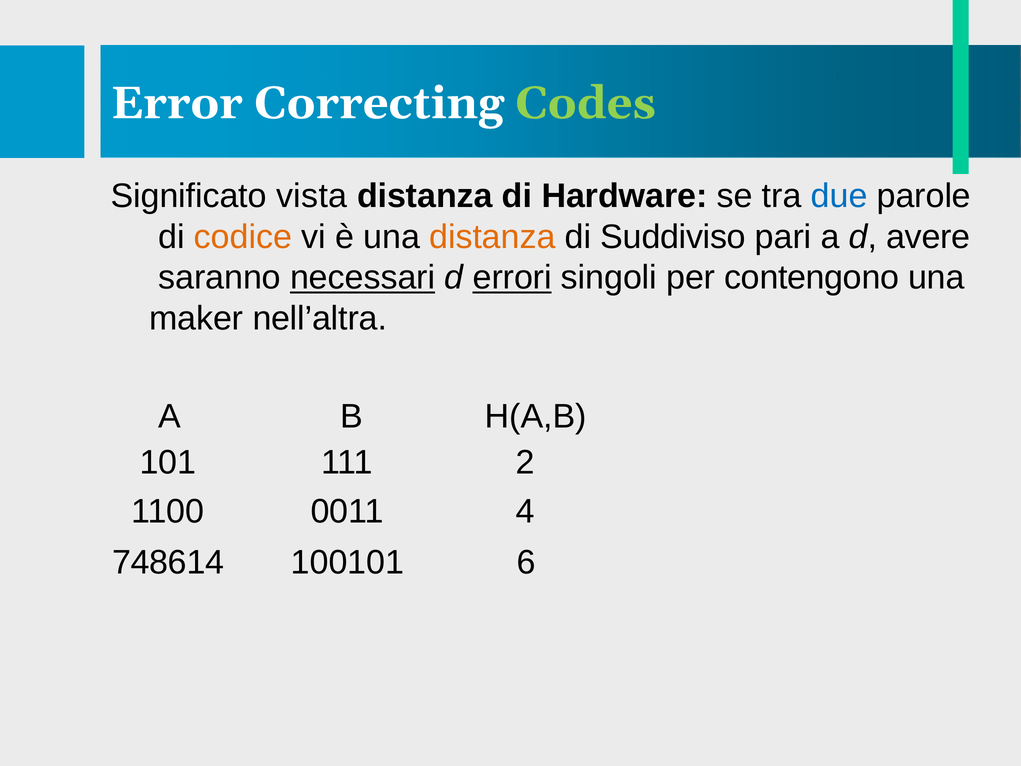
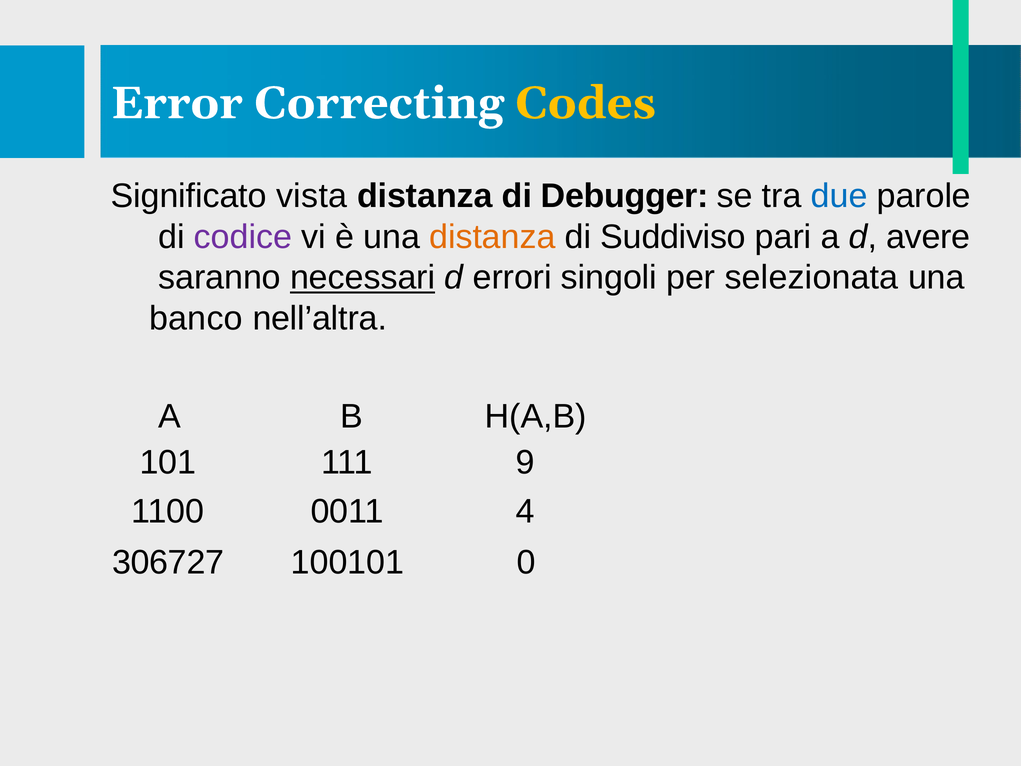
Codes colour: light green -> yellow
Hardware: Hardware -> Debugger
codice colour: orange -> purple
errori underline: present -> none
contengono: contengono -> selezionata
maker: maker -> banco
2: 2 -> 9
748614: 748614 -> 306727
6: 6 -> 0
